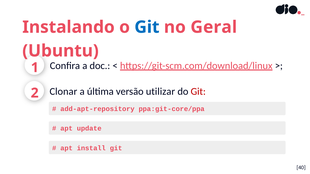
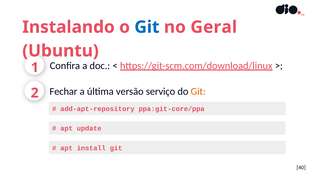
Clonar: Clonar -> Fechar
utilizar: utilizar -> serviço
Git at (198, 92) colour: red -> orange
